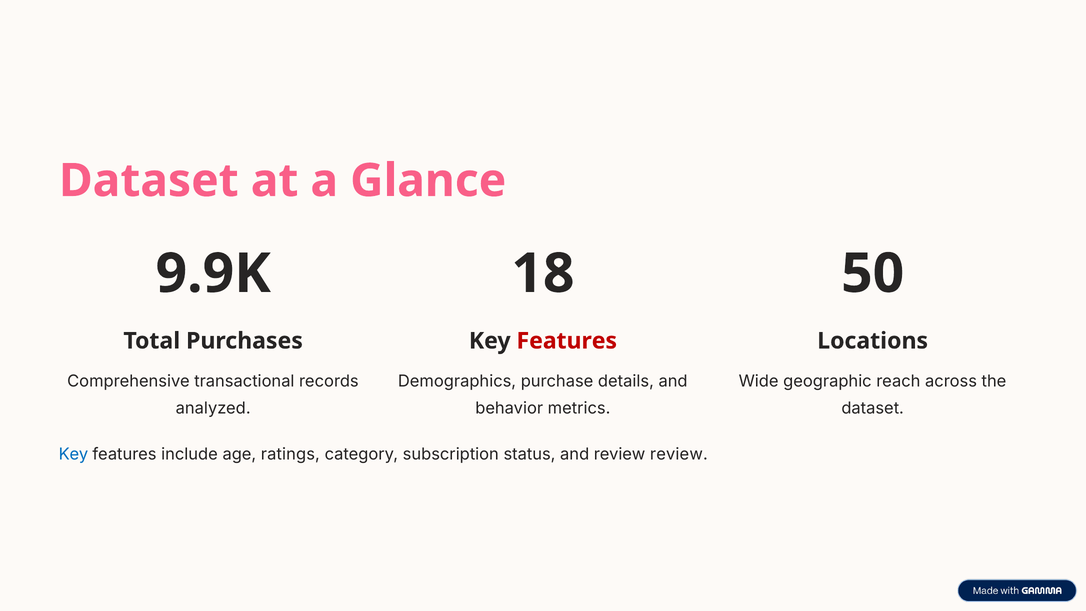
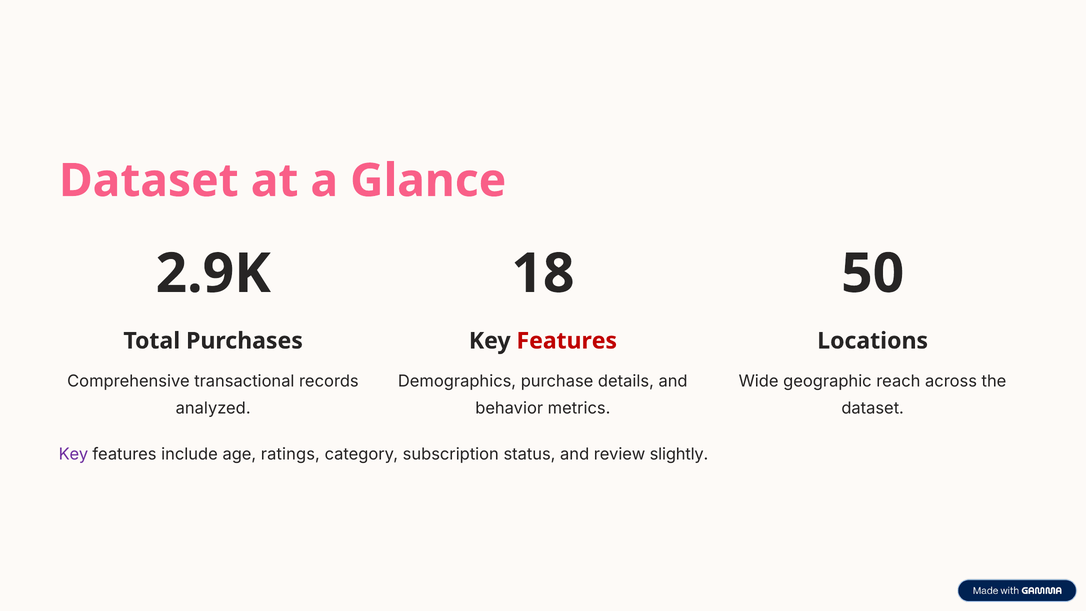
9.9K: 9.9K -> 2.9K
Key at (73, 454) colour: blue -> purple
review review: review -> slightly
